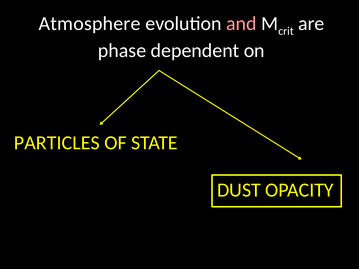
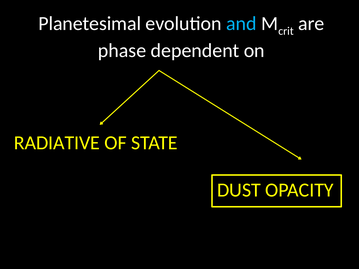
Atmosphere: Atmosphere -> Planetesimal
and colour: pink -> light blue
PARTICLES: PARTICLES -> RADIATIVE
